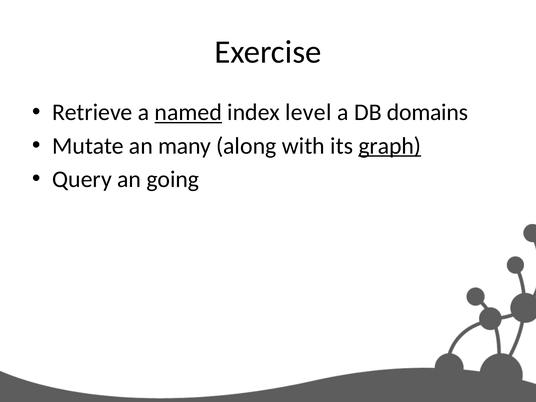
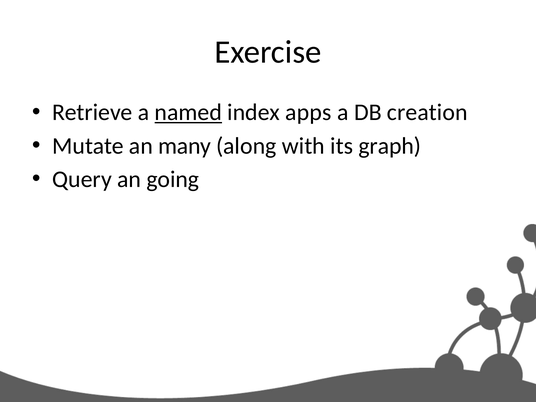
level: level -> apps
domains: domains -> creation
graph underline: present -> none
